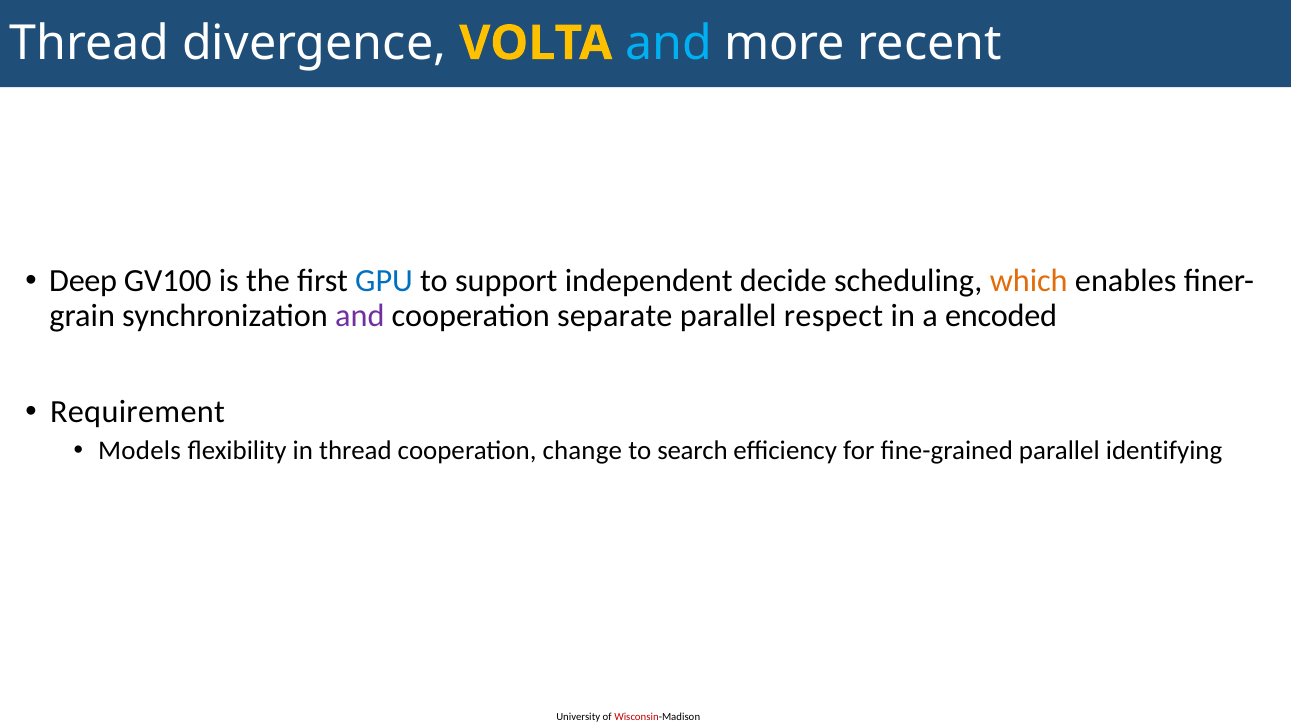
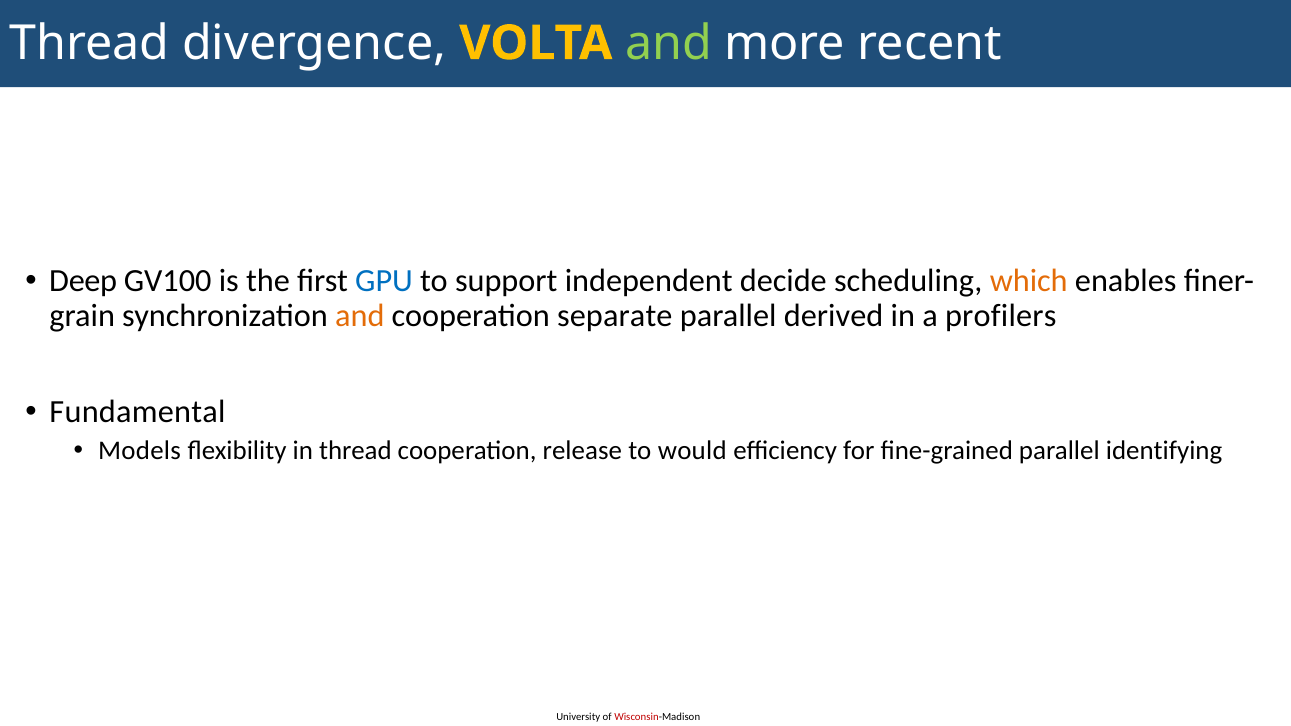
and at (668, 43) colour: light blue -> light green
and at (360, 316) colour: purple -> orange
respect: respect -> derived
encoded: encoded -> profilers
Requirement: Requirement -> Fundamental
change: change -> release
search: search -> would
